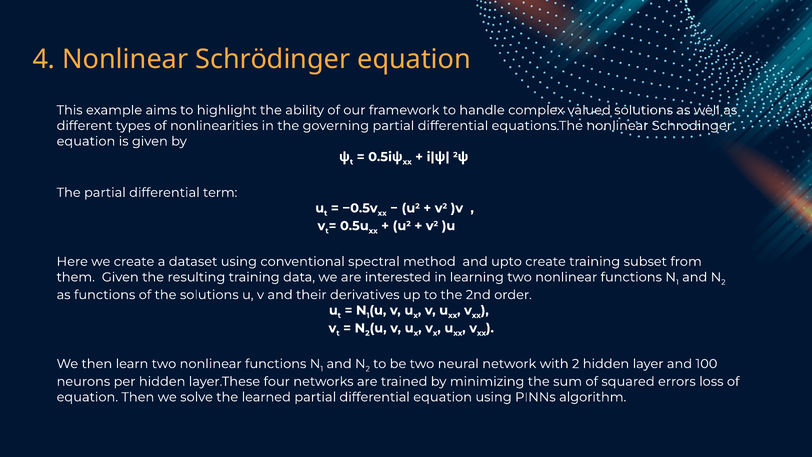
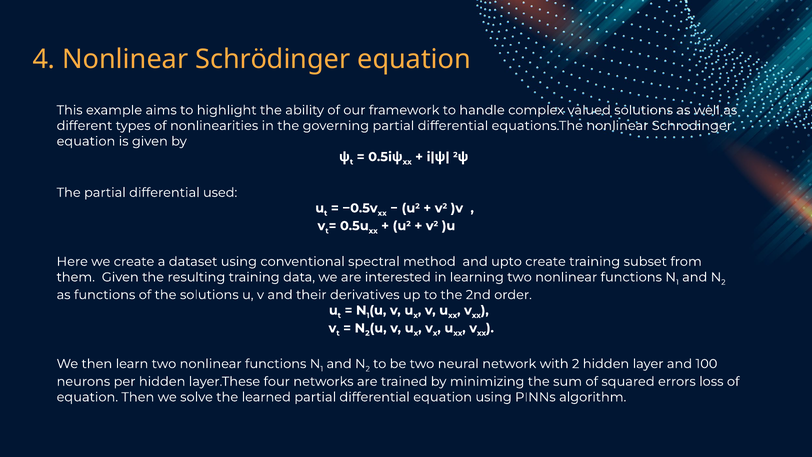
term: term -> used
